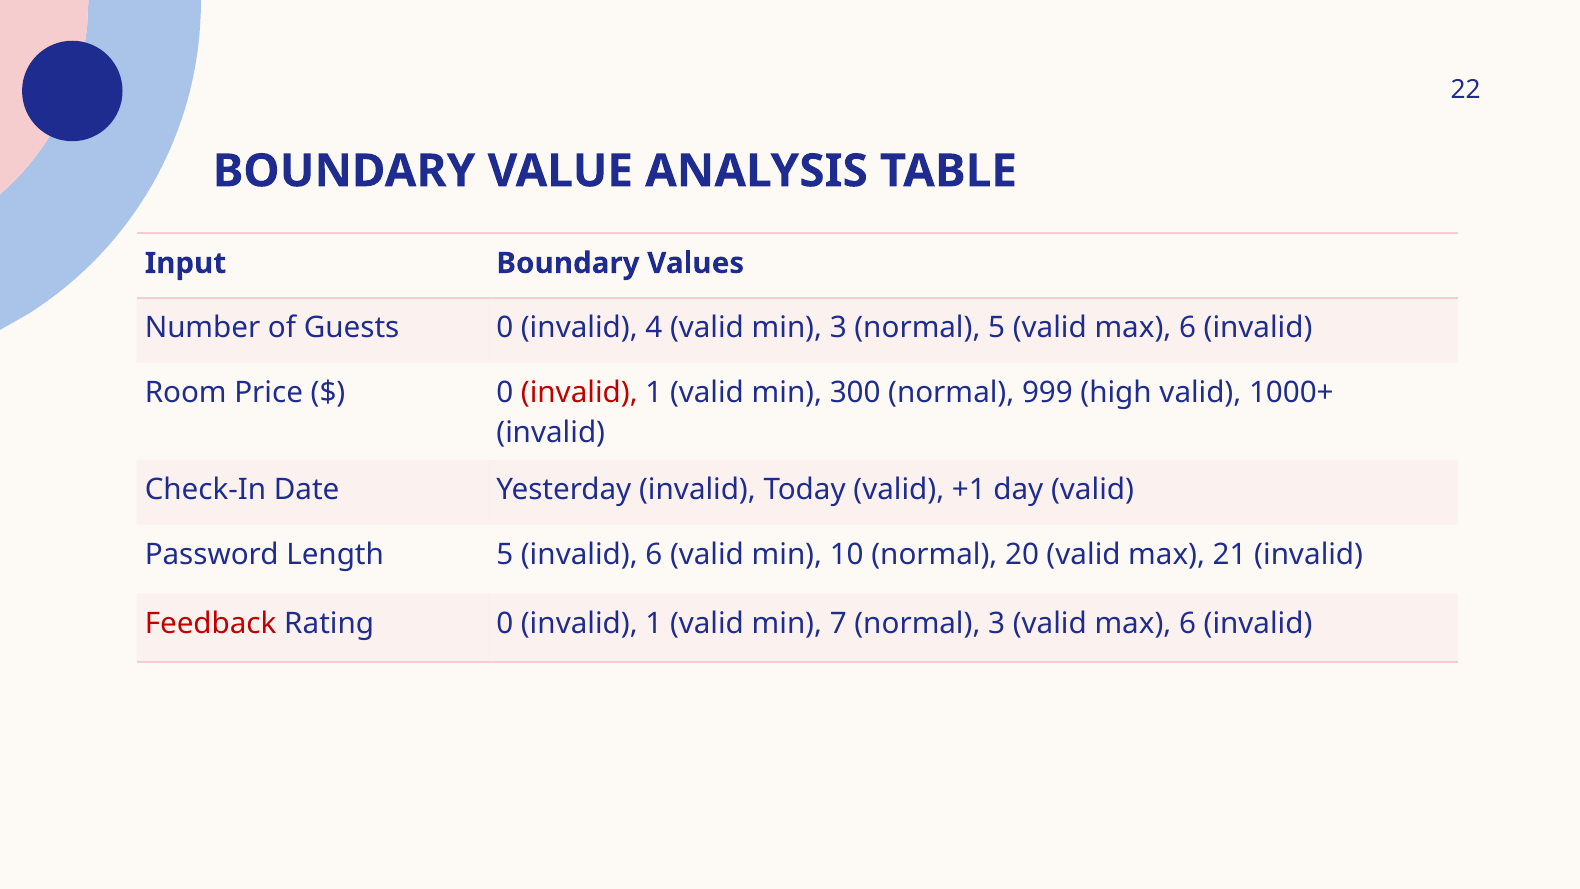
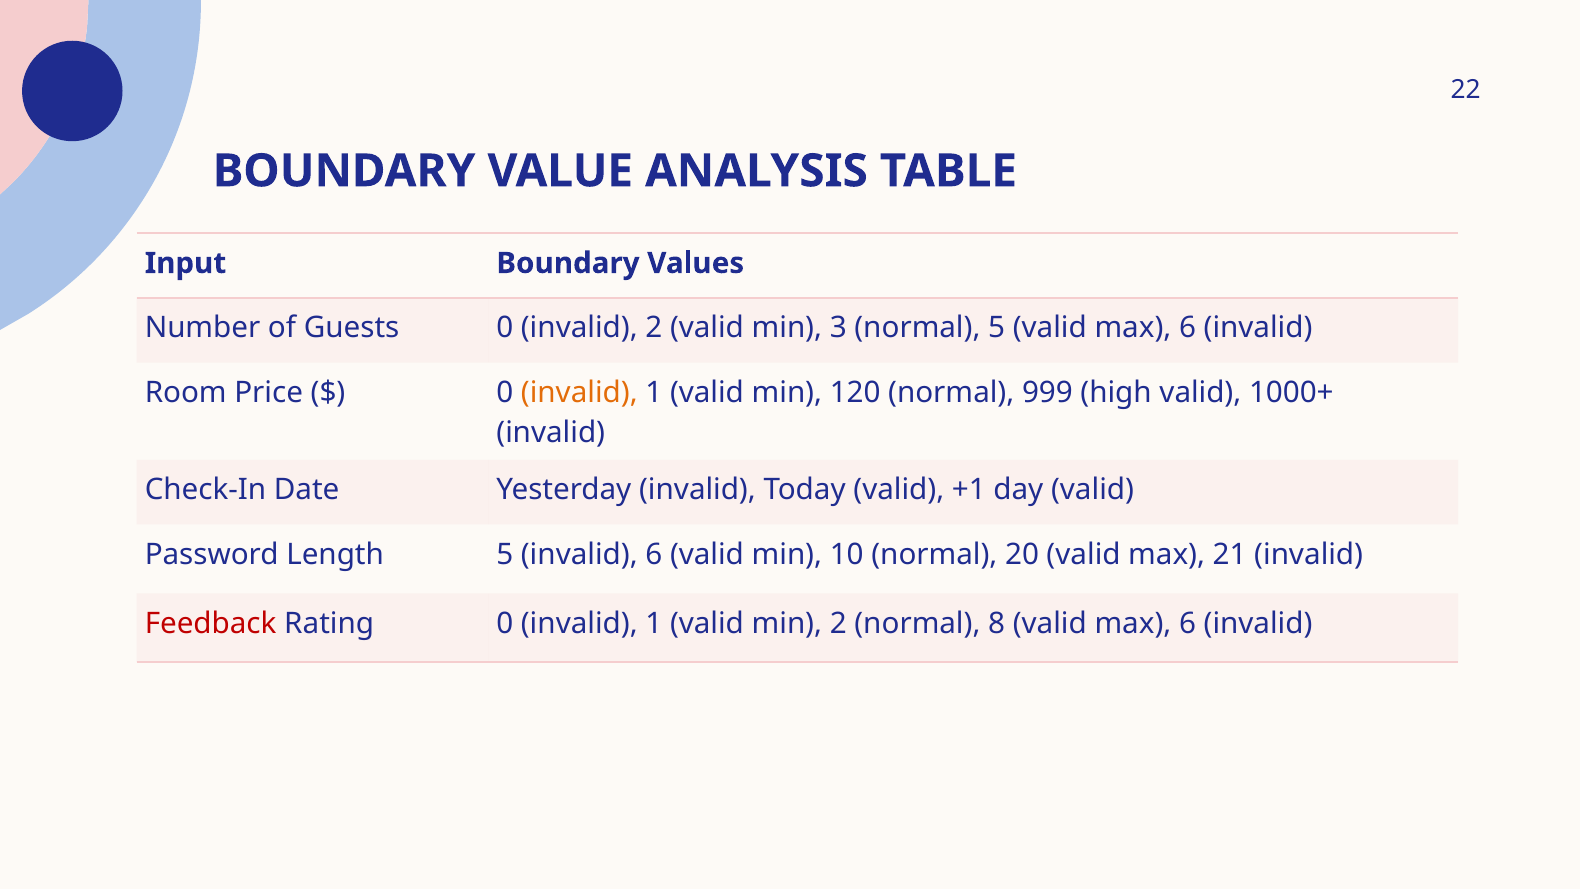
invalid 4: 4 -> 2
invalid at (579, 393) colour: red -> orange
300: 300 -> 120
min 7: 7 -> 2
normal 3: 3 -> 8
